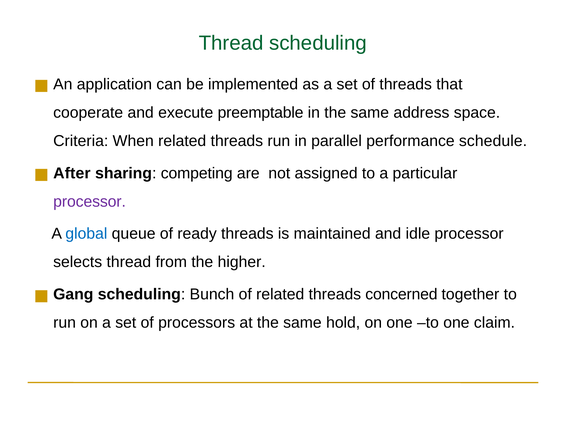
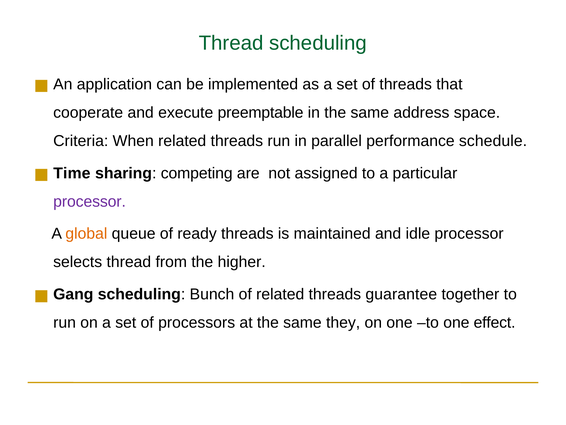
After: After -> Time
global colour: blue -> orange
concerned: concerned -> guarantee
hold: hold -> they
claim: claim -> effect
